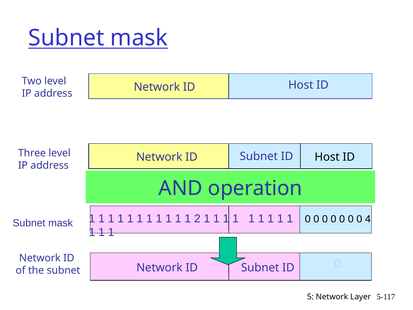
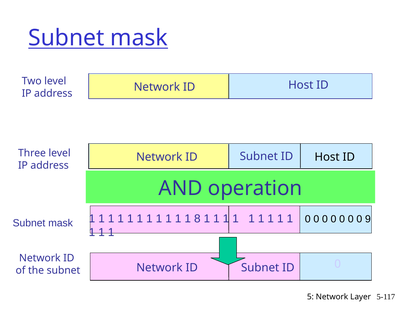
2: 2 -> 8
4: 4 -> 9
